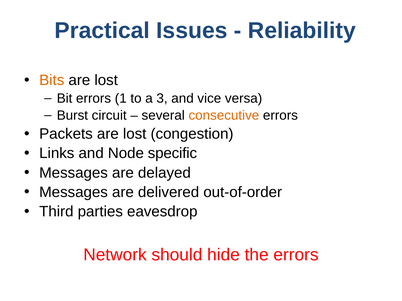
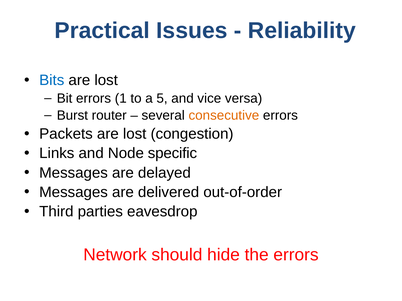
Bits colour: orange -> blue
3: 3 -> 5
circuit: circuit -> router
